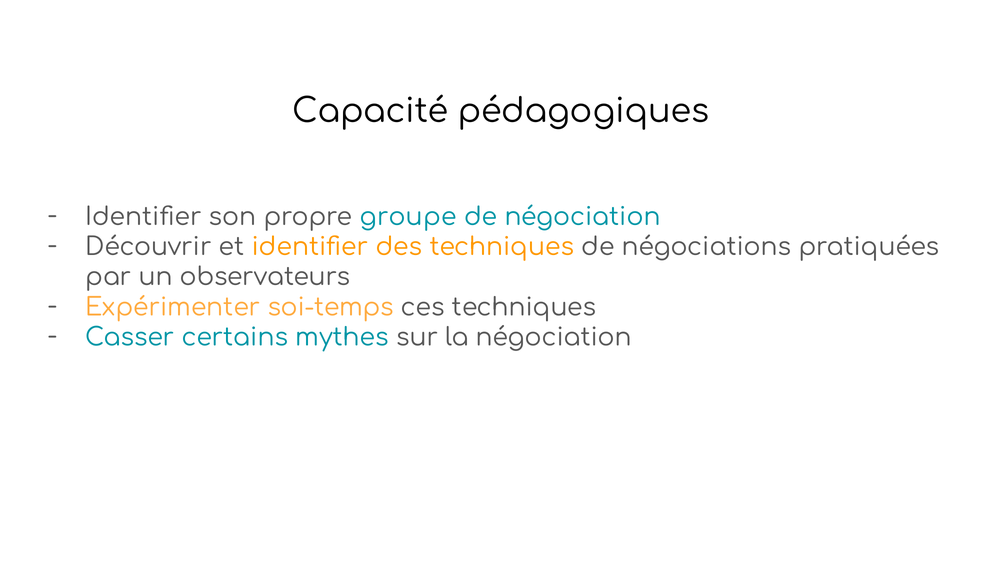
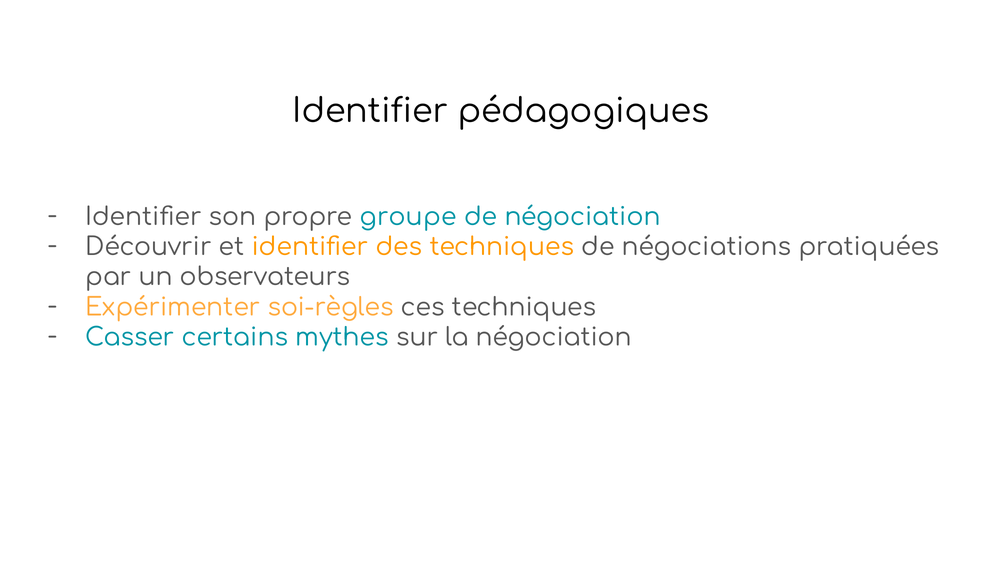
Capacité at (370, 111): Capacité -> Identifier
soi-temps: soi-temps -> soi-règles
